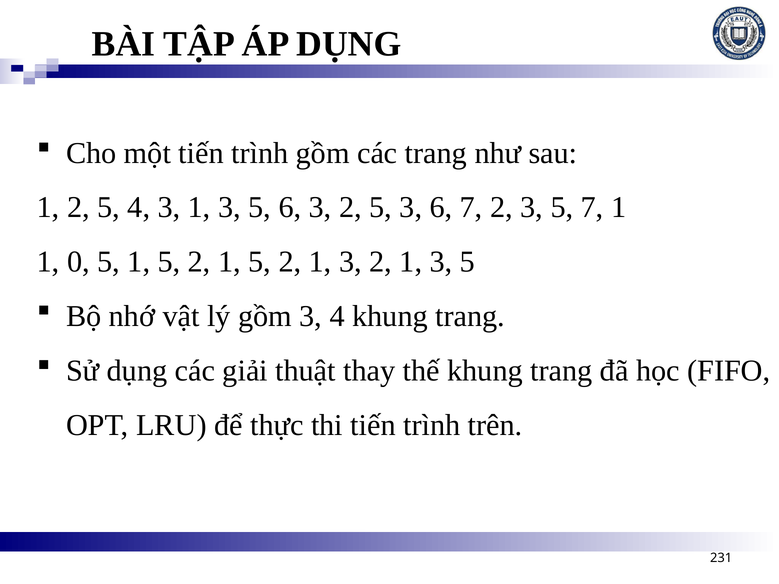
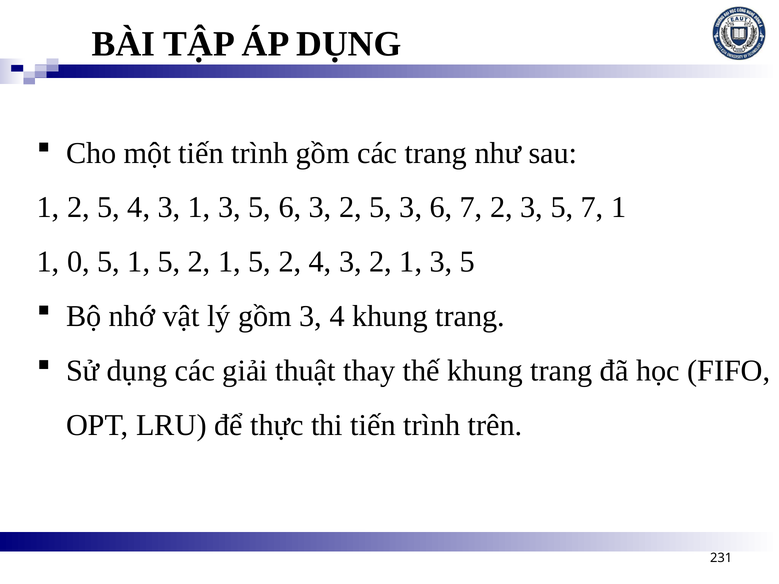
1 at (320, 262): 1 -> 4
